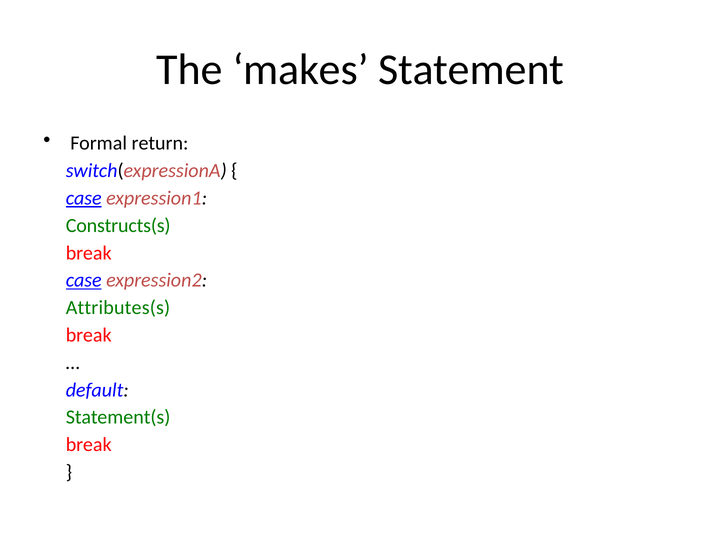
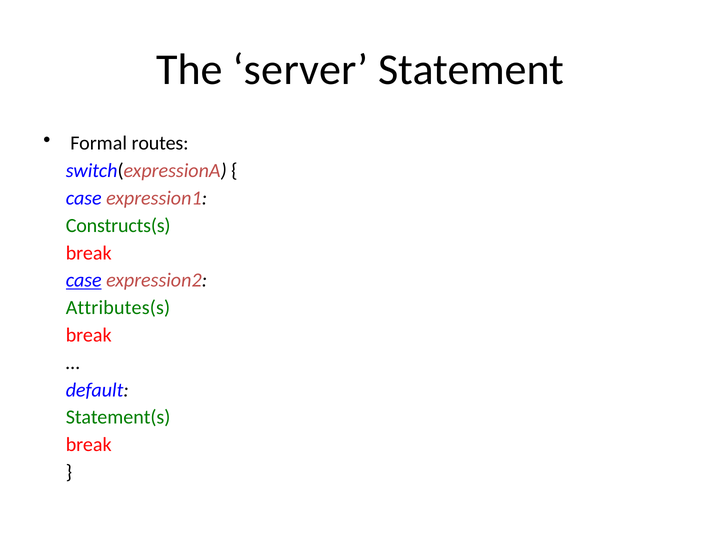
makes: makes -> server
return: return -> routes
case at (84, 198) underline: present -> none
